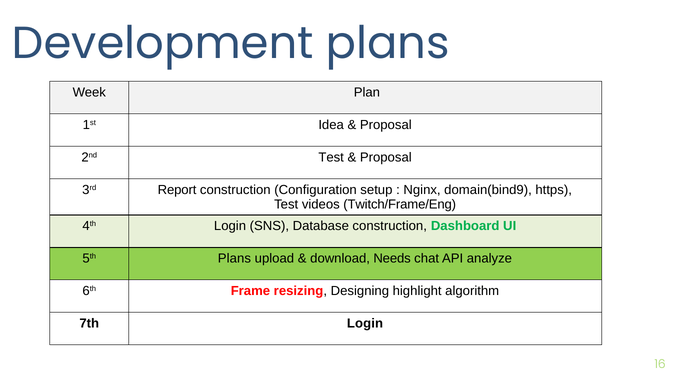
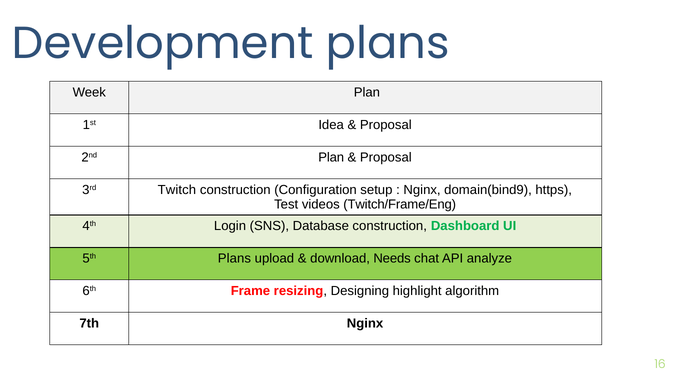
2nd Test: Test -> Plan
Report: Report -> Twitch
7th Login: Login -> Nginx
